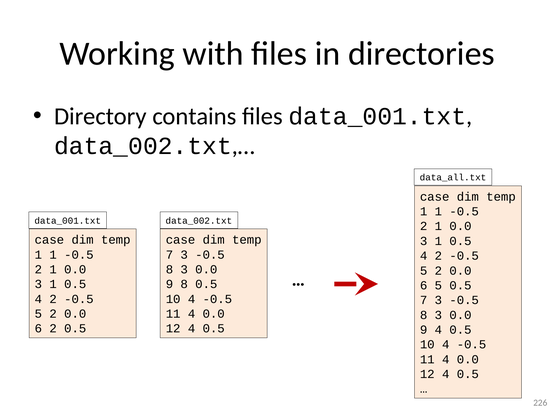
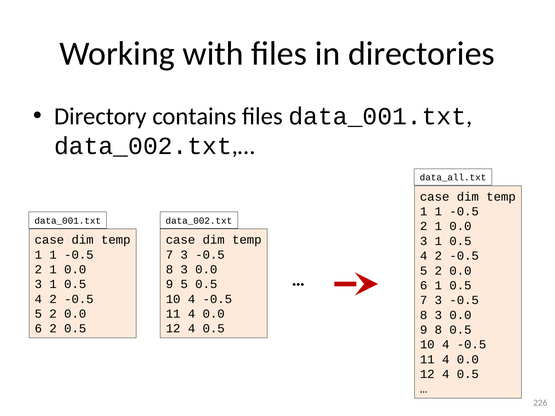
9 8: 8 -> 5
6 5: 5 -> 1
9 4: 4 -> 8
